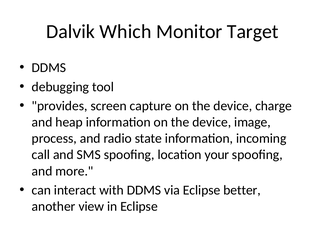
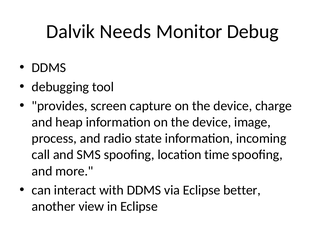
Which: Which -> Needs
Target: Target -> Debug
your: your -> time
